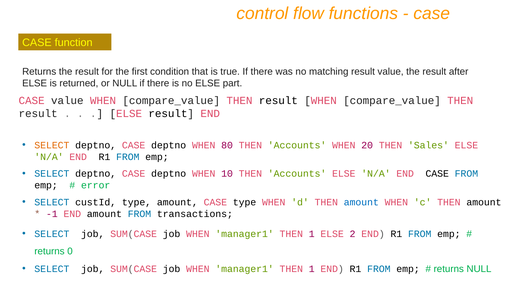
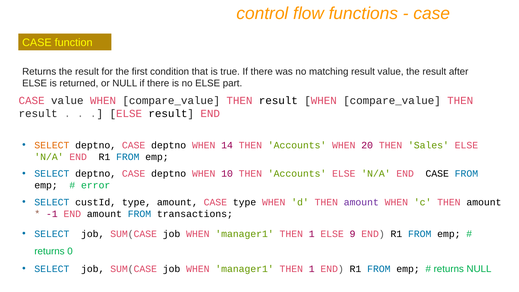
80: 80 -> 14
amount at (361, 202) colour: blue -> purple
2: 2 -> 9
